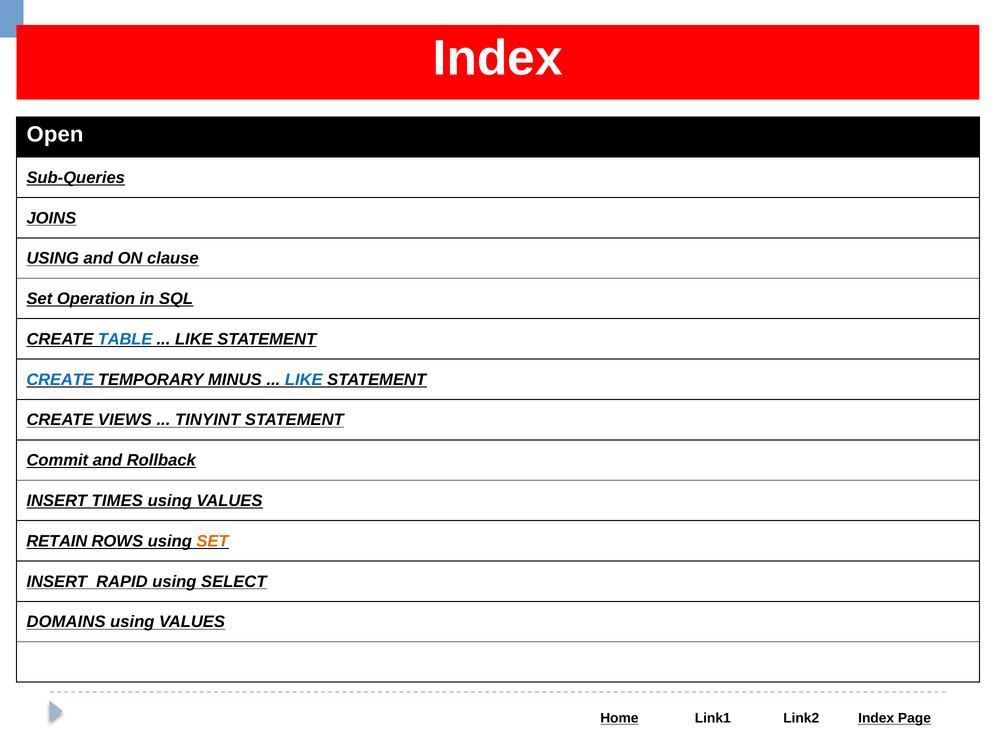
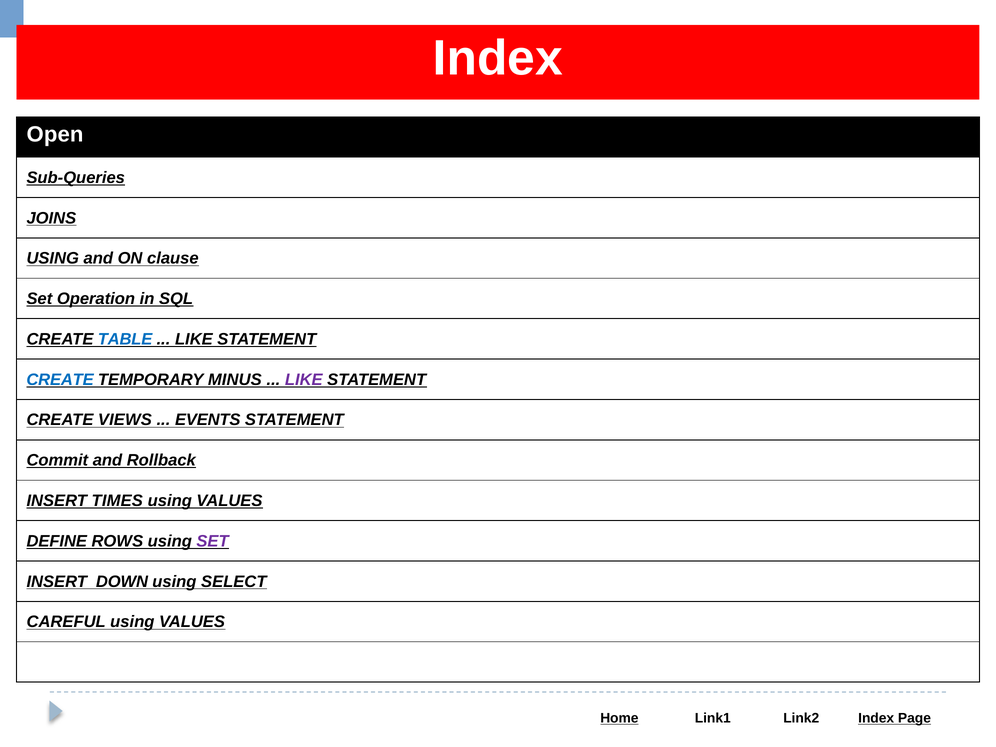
LIKE at (304, 380) colour: blue -> purple
TINYINT: TINYINT -> EVENTS
RETAIN: RETAIN -> DEFINE
SET at (213, 541) colour: orange -> purple
RAPID: RAPID -> DOWN
DOMAINS: DOMAINS -> CAREFUL
